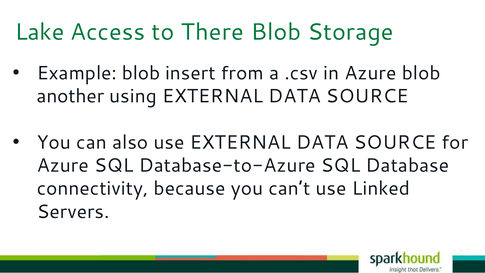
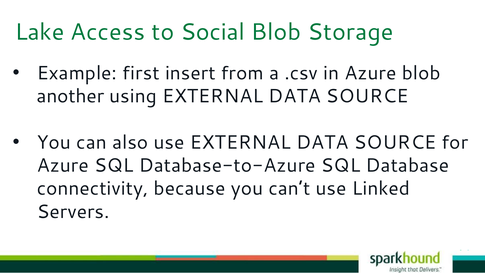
There: There -> Social
Example blob: blob -> first
